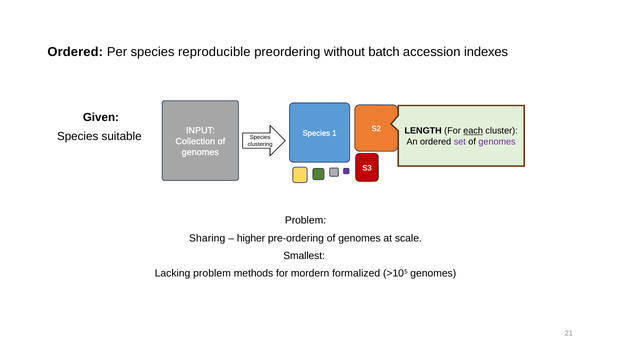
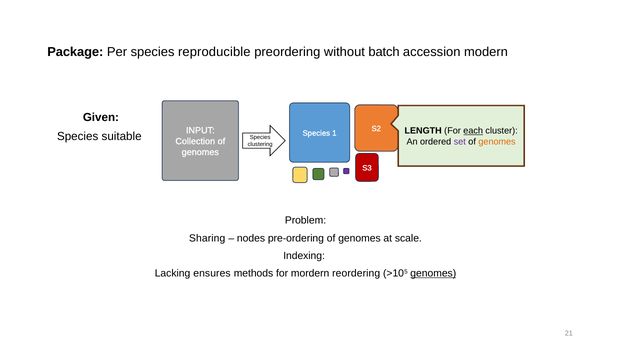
Ordered at (75, 52): Ordered -> Package
indexes: indexes -> modern
genomes at (497, 142) colour: purple -> orange
higher: higher -> nodes
Smallest: Smallest -> Indexing
Lacking problem: problem -> ensures
formalized: formalized -> reordering
genomes at (433, 273) underline: none -> present
